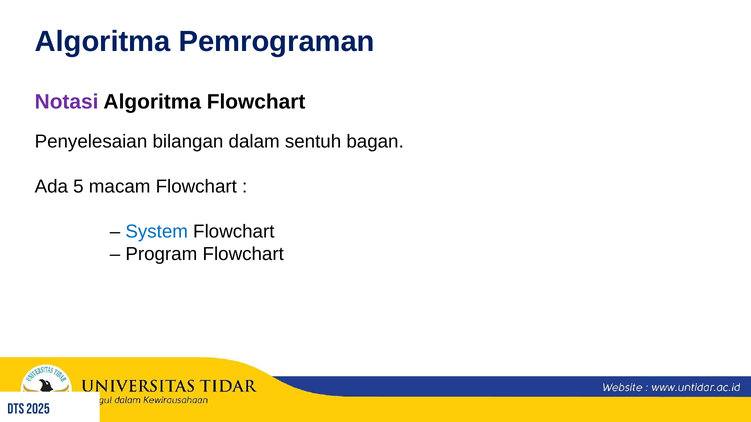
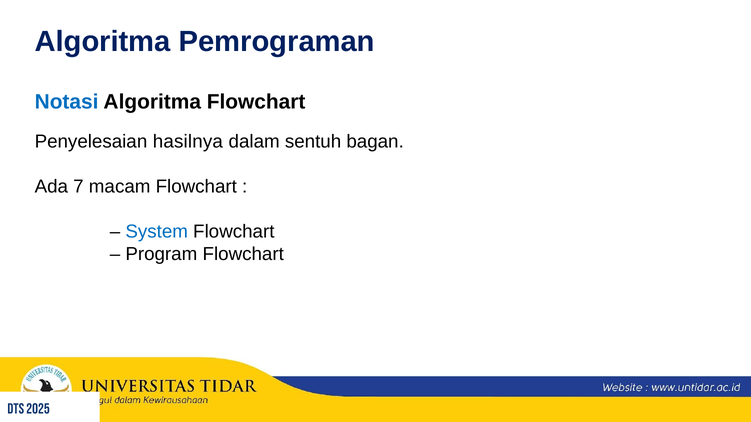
Notasi colour: purple -> blue
bilangan: bilangan -> hasilnya
5: 5 -> 7
